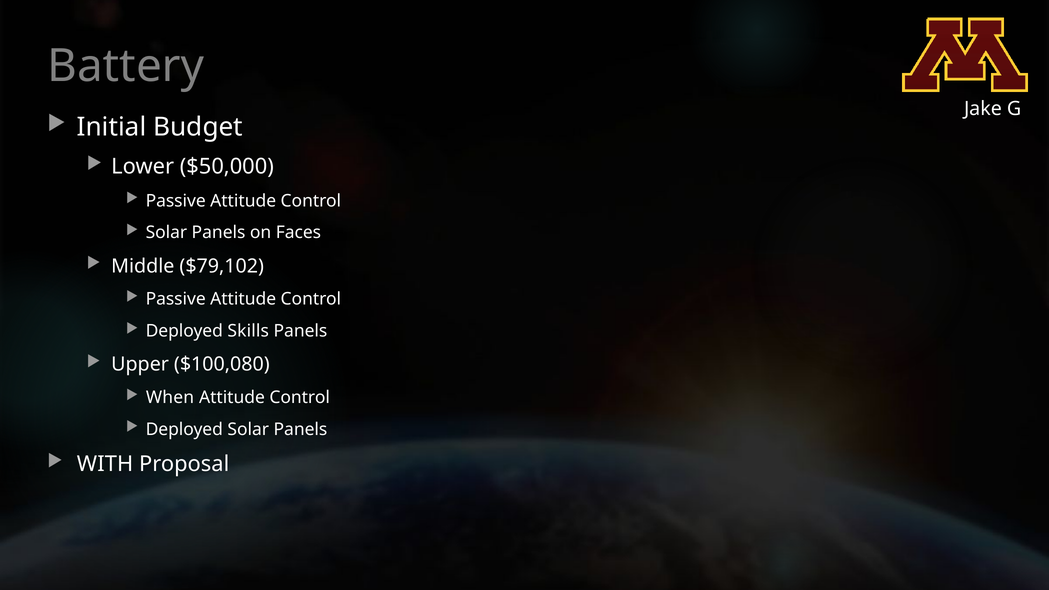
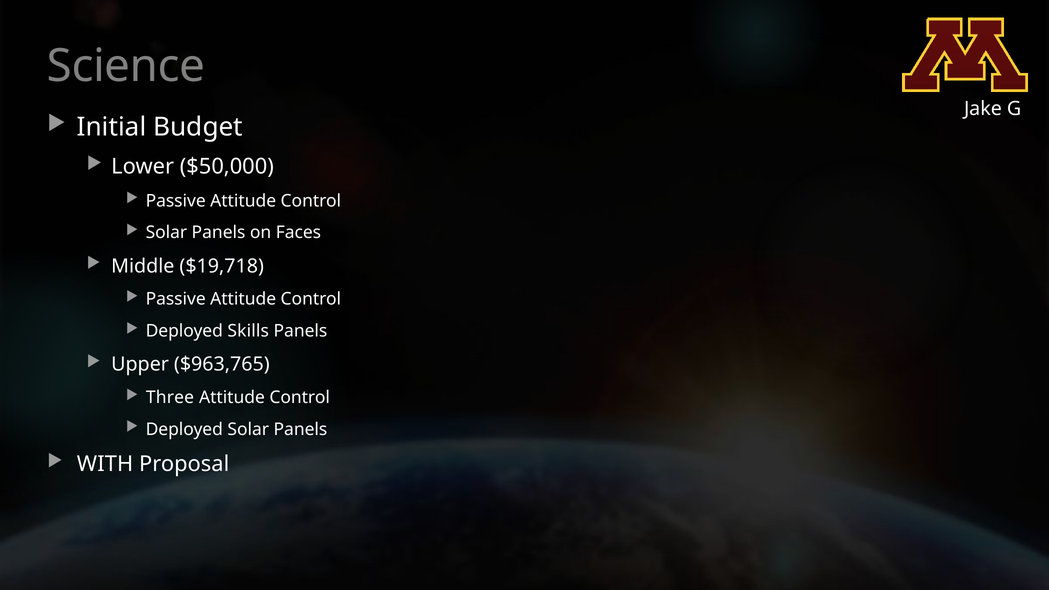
Battery: Battery -> Science
$79,102: $79,102 -> $19,718
$100,080: $100,080 -> $963,765
When: When -> Three
